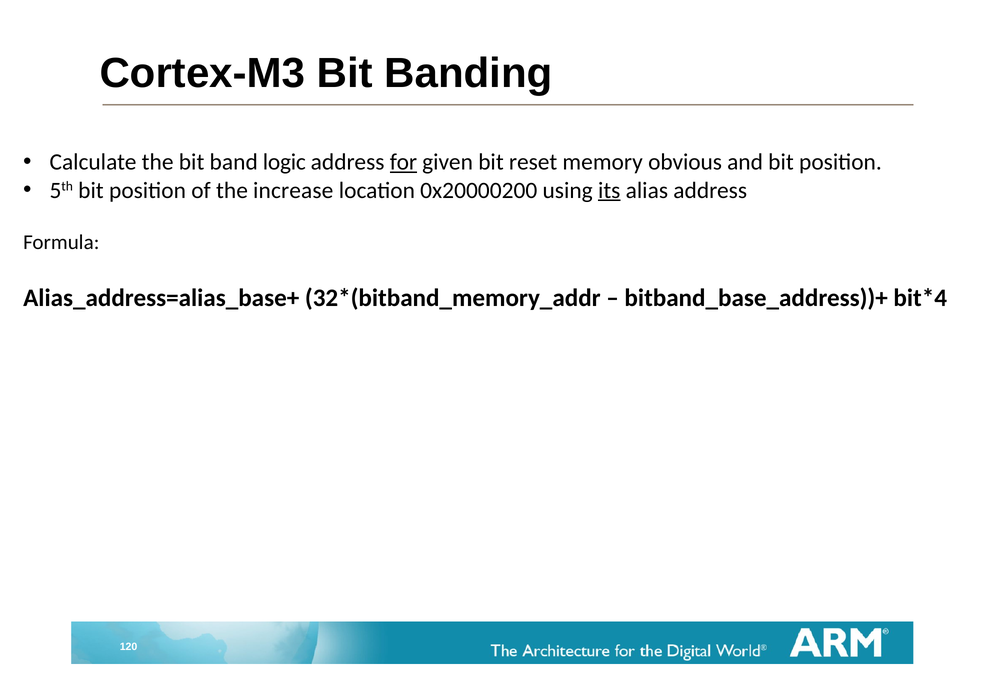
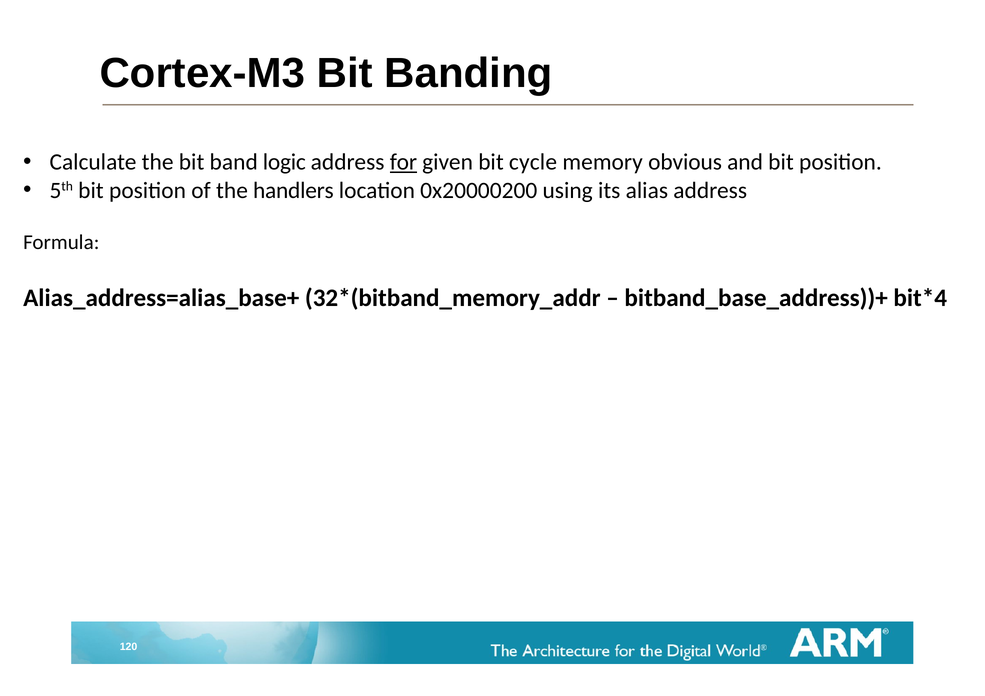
reset: reset -> cycle
increase: increase -> handlers
its underline: present -> none
